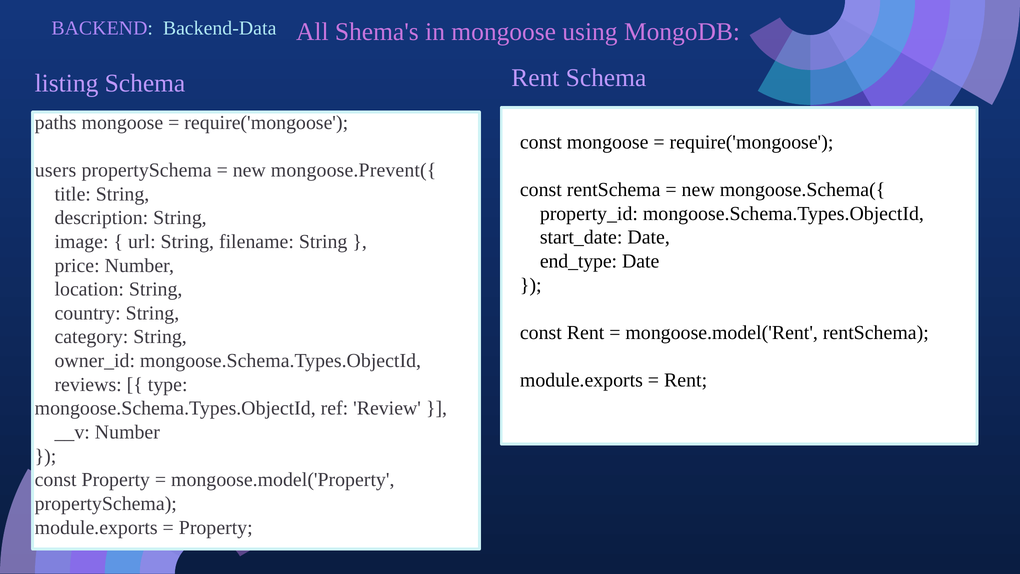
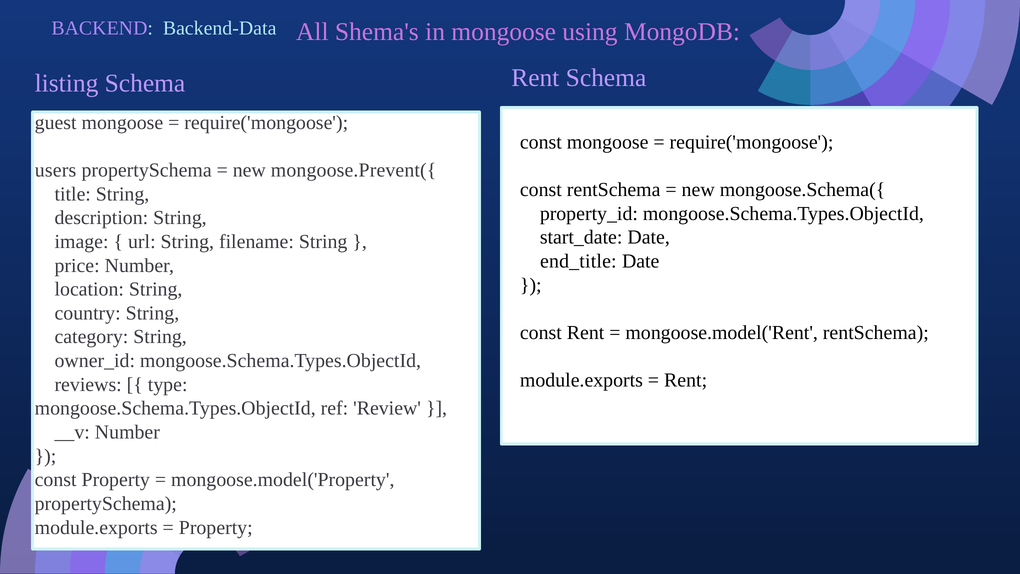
paths: paths -> guest
end_type: end_type -> end_title
